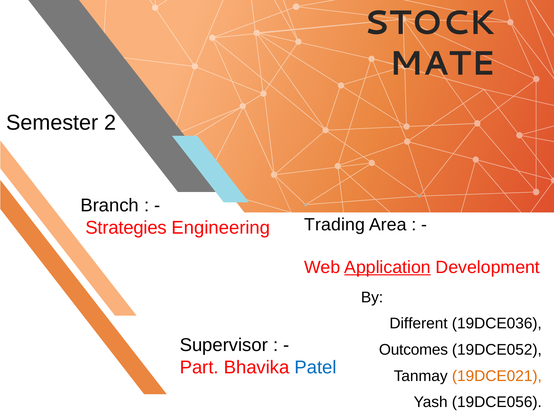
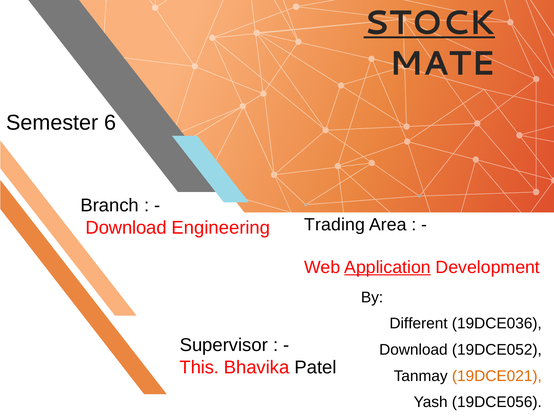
STOCK underline: none -> present
2: 2 -> 6
Strategies at (126, 227): Strategies -> Download
Outcomes at (413, 349): Outcomes -> Download
Part: Part -> This
Patel colour: blue -> black
